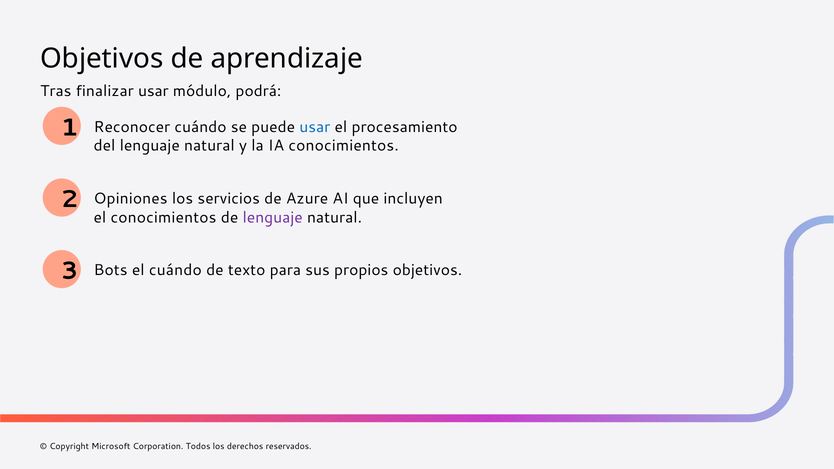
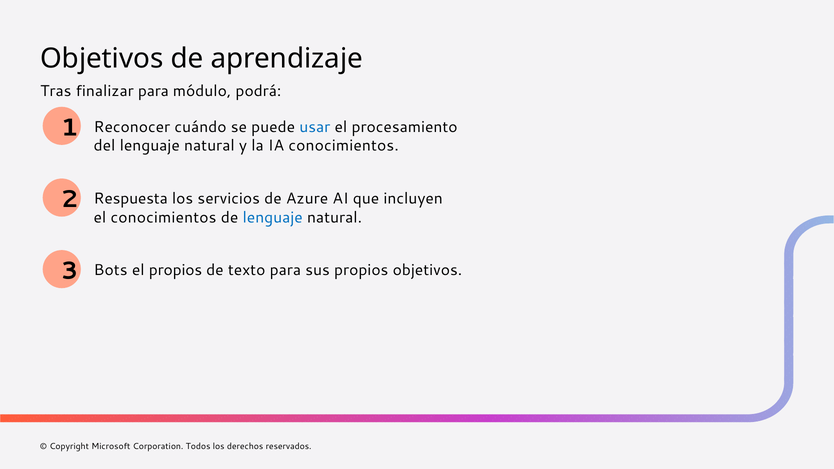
finalizar usar: usar -> para
Opiniones: Opiniones -> Respuesta
lenguaje at (273, 217) colour: purple -> blue
el cuándo: cuándo -> propios
